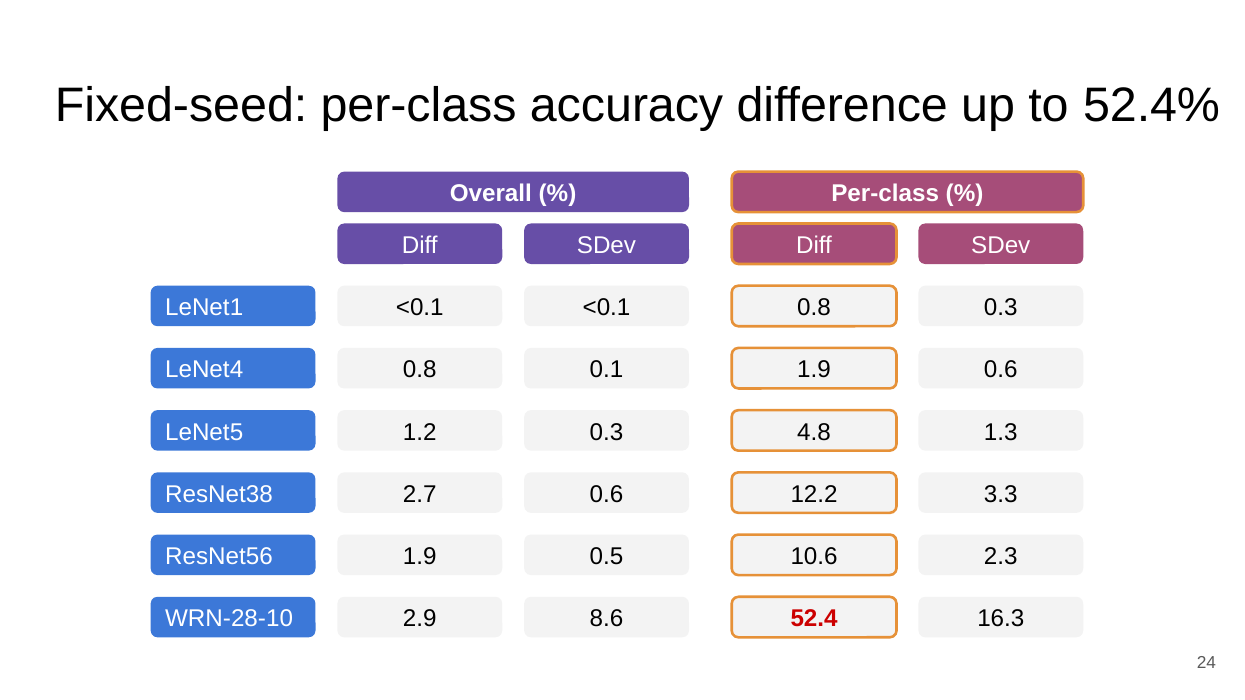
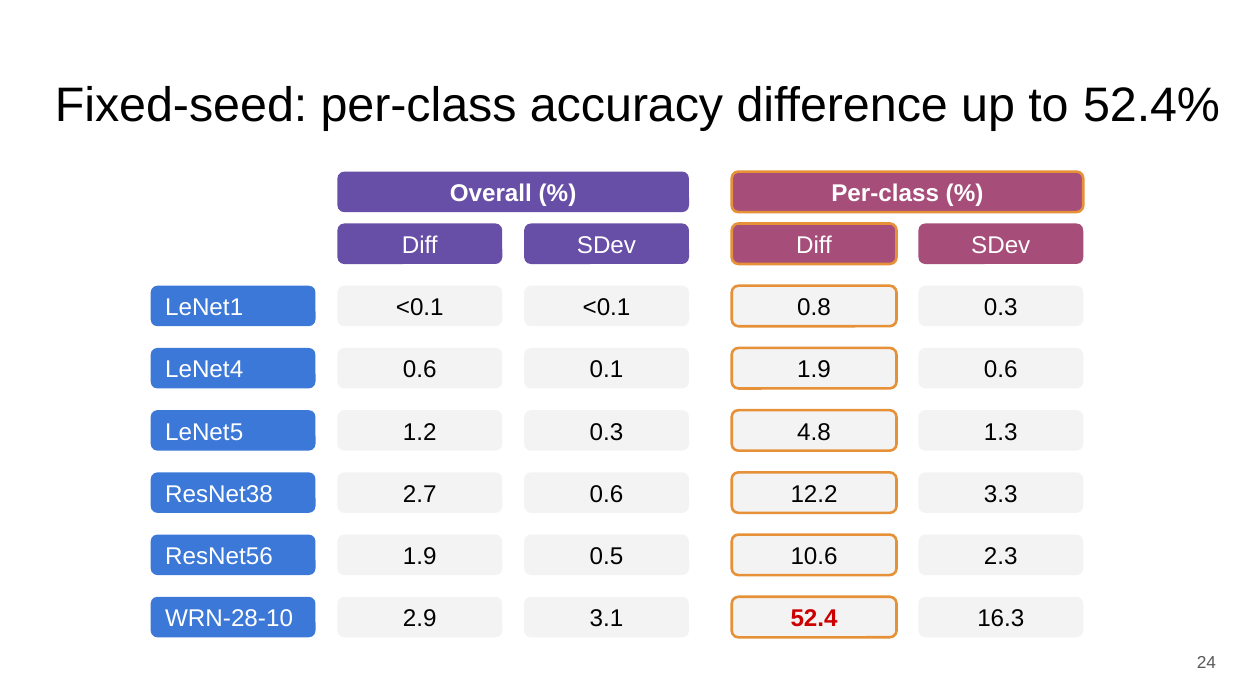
0.8 at (420, 370): 0.8 -> 0.6
8.6: 8.6 -> 3.1
